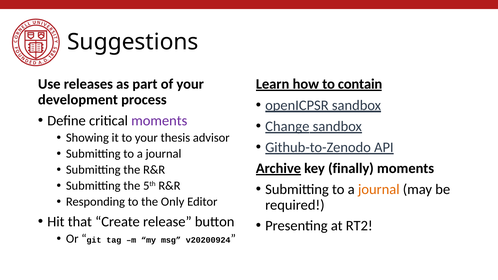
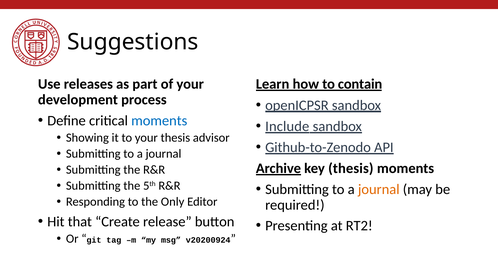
moments at (159, 121) colour: purple -> blue
Change: Change -> Include
key finally: finally -> thesis
